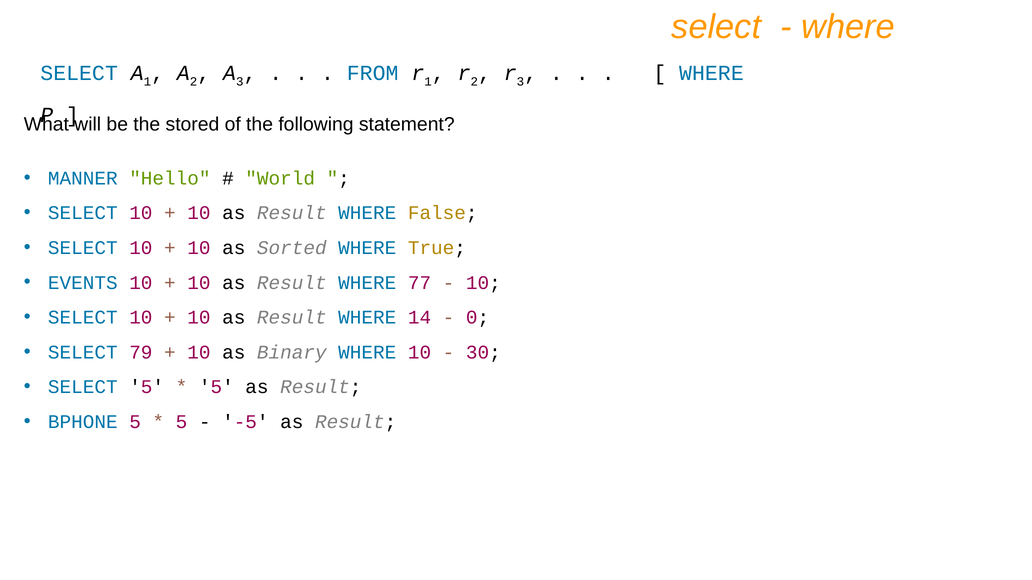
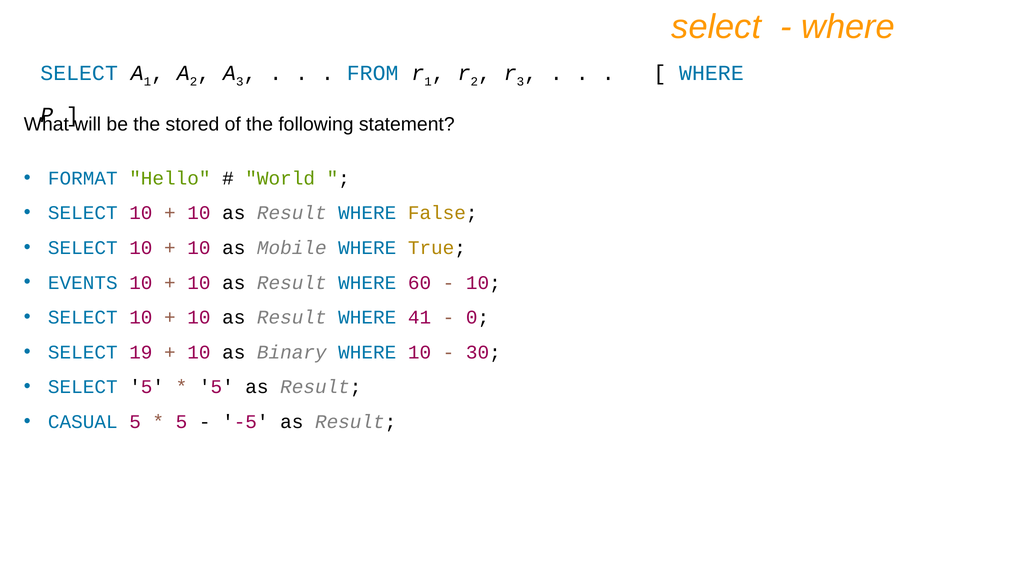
MANNER: MANNER -> FORMAT
Sorted: Sorted -> Mobile
77: 77 -> 60
14: 14 -> 41
79: 79 -> 19
BPHONE: BPHONE -> CASUAL
